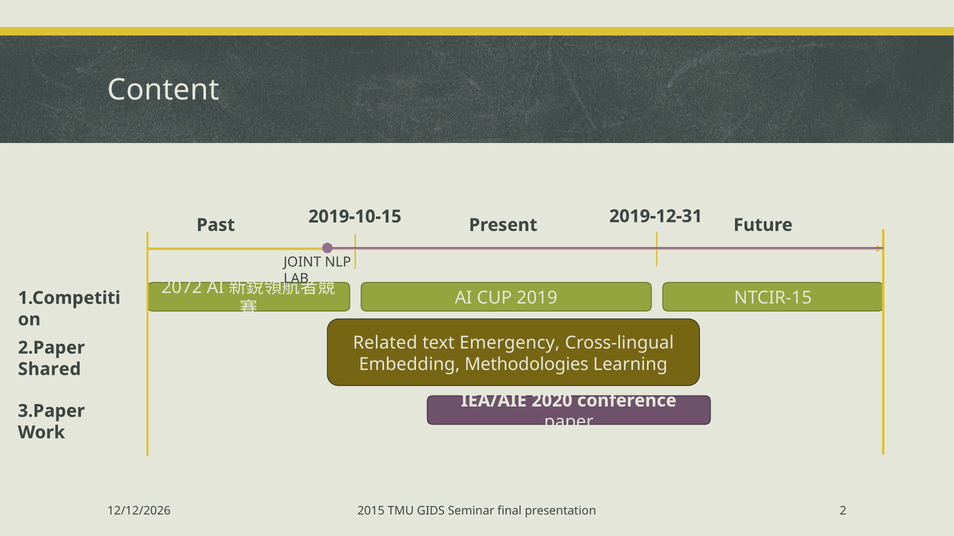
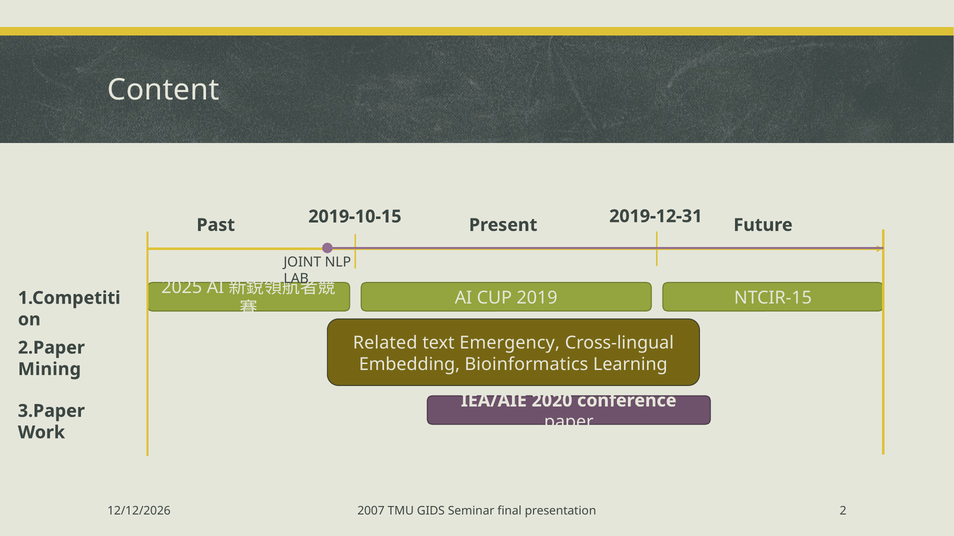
2072: 2072 -> 2025
Methodologies: Methodologies -> Bioinformatics
Shared: Shared -> Mining
2015: 2015 -> 2007
